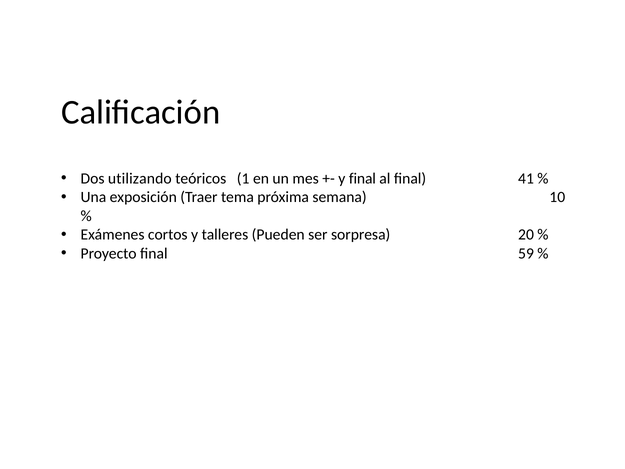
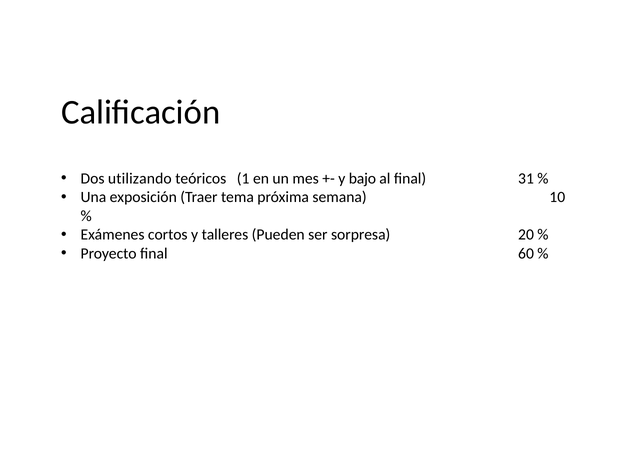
y final: final -> bajo
41: 41 -> 31
59: 59 -> 60
